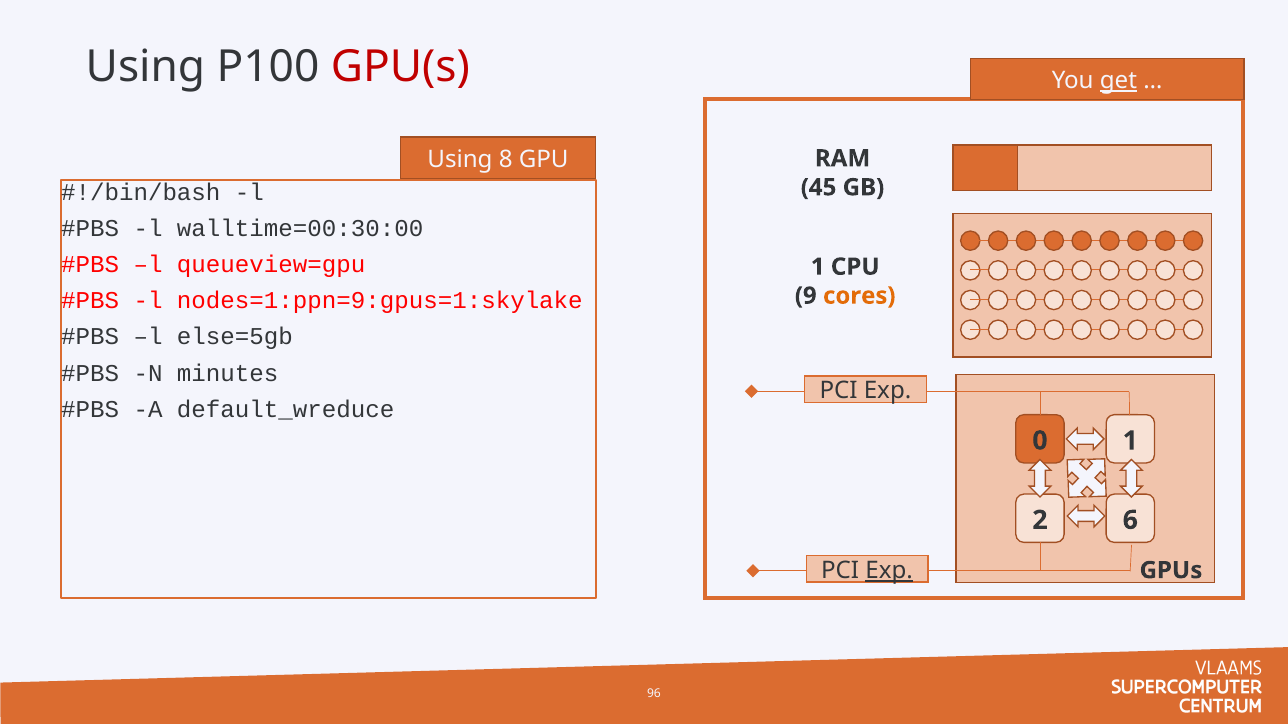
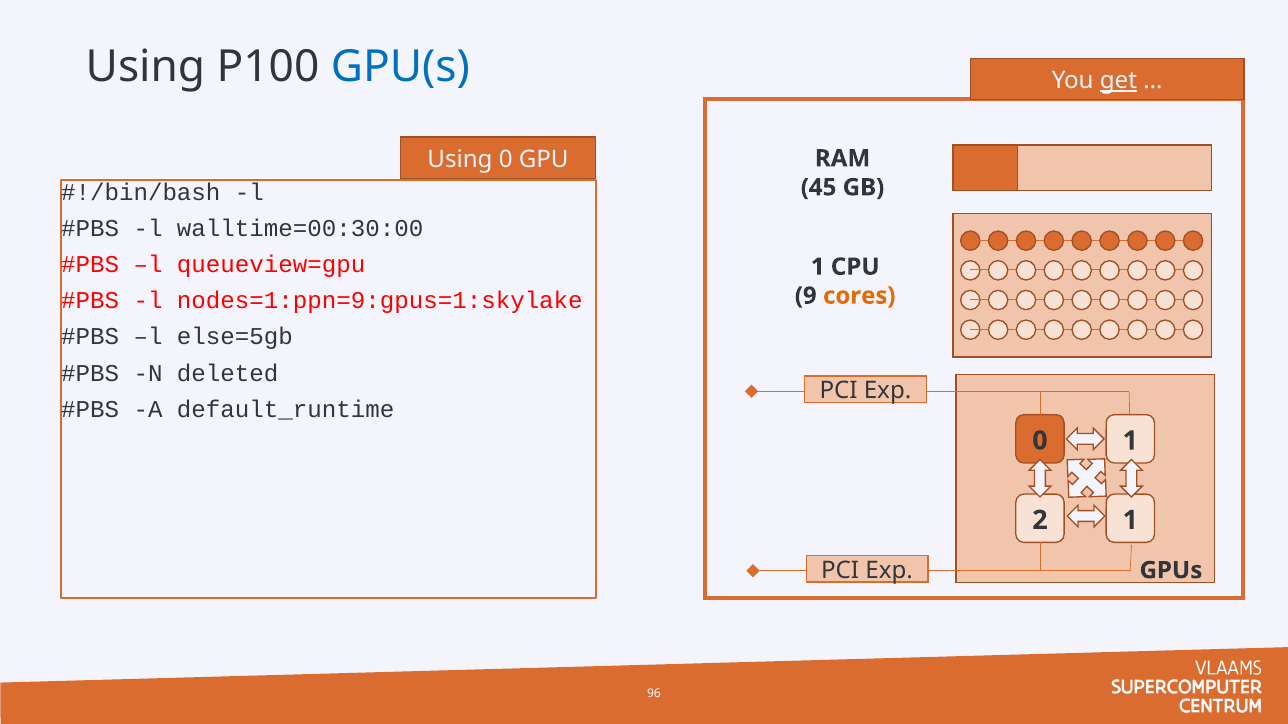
GPU(s colour: red -> blue
Using 8: 8 -> 0
minutes: minutes -> deleted
default_wreduce: default_wreduce -> default_runtime
2 6: 6 -> 1
Exp at (889, 571) underline: present -> none
